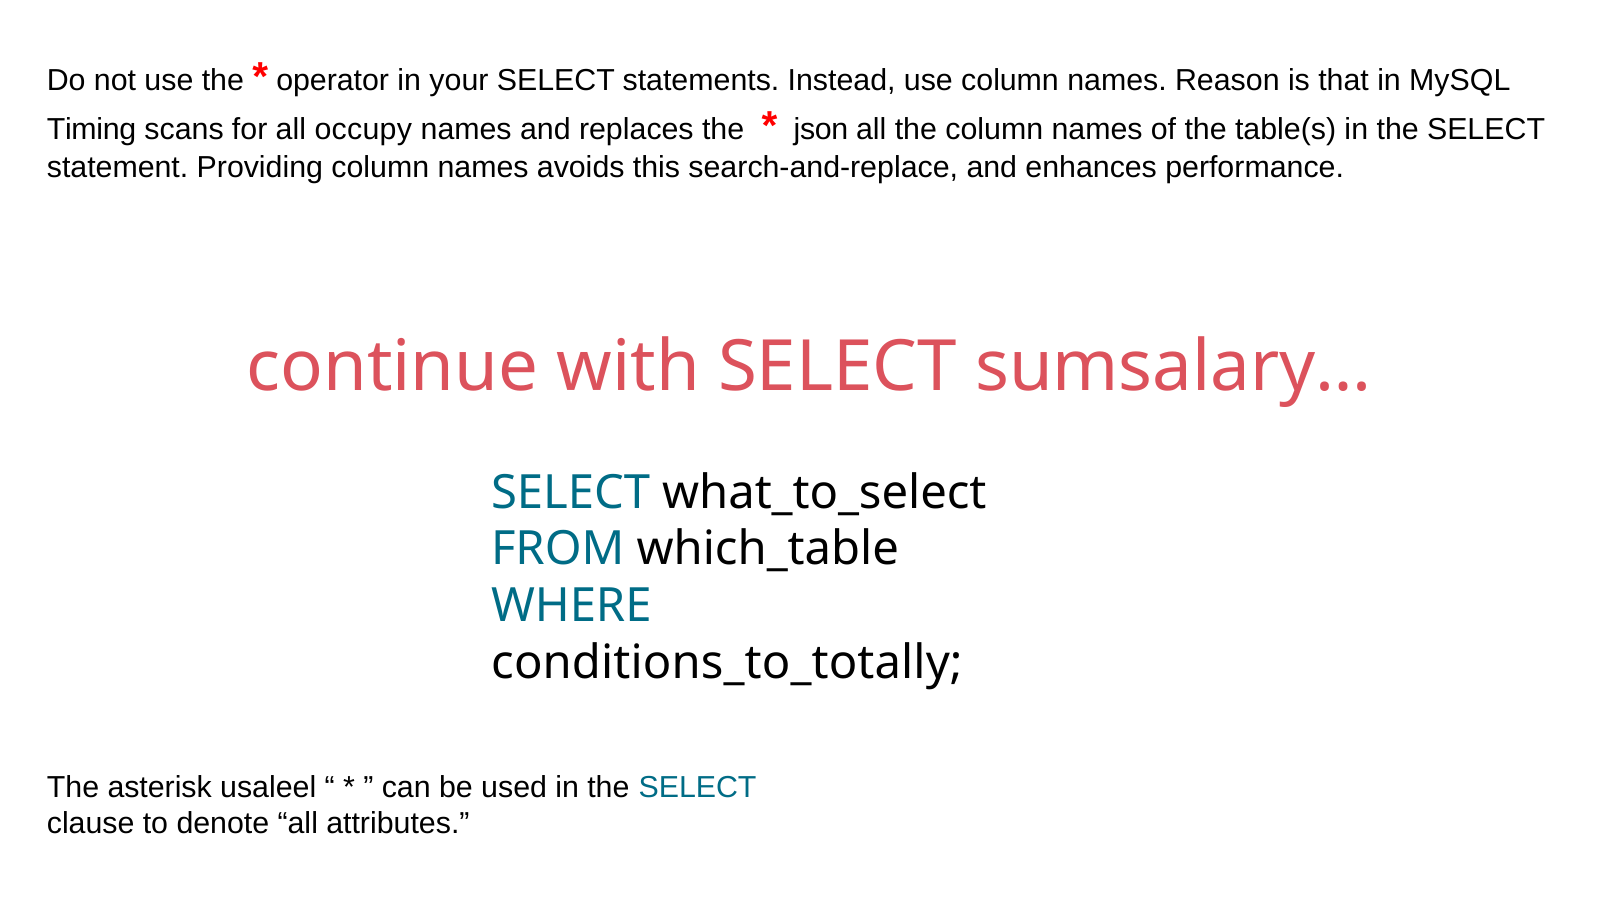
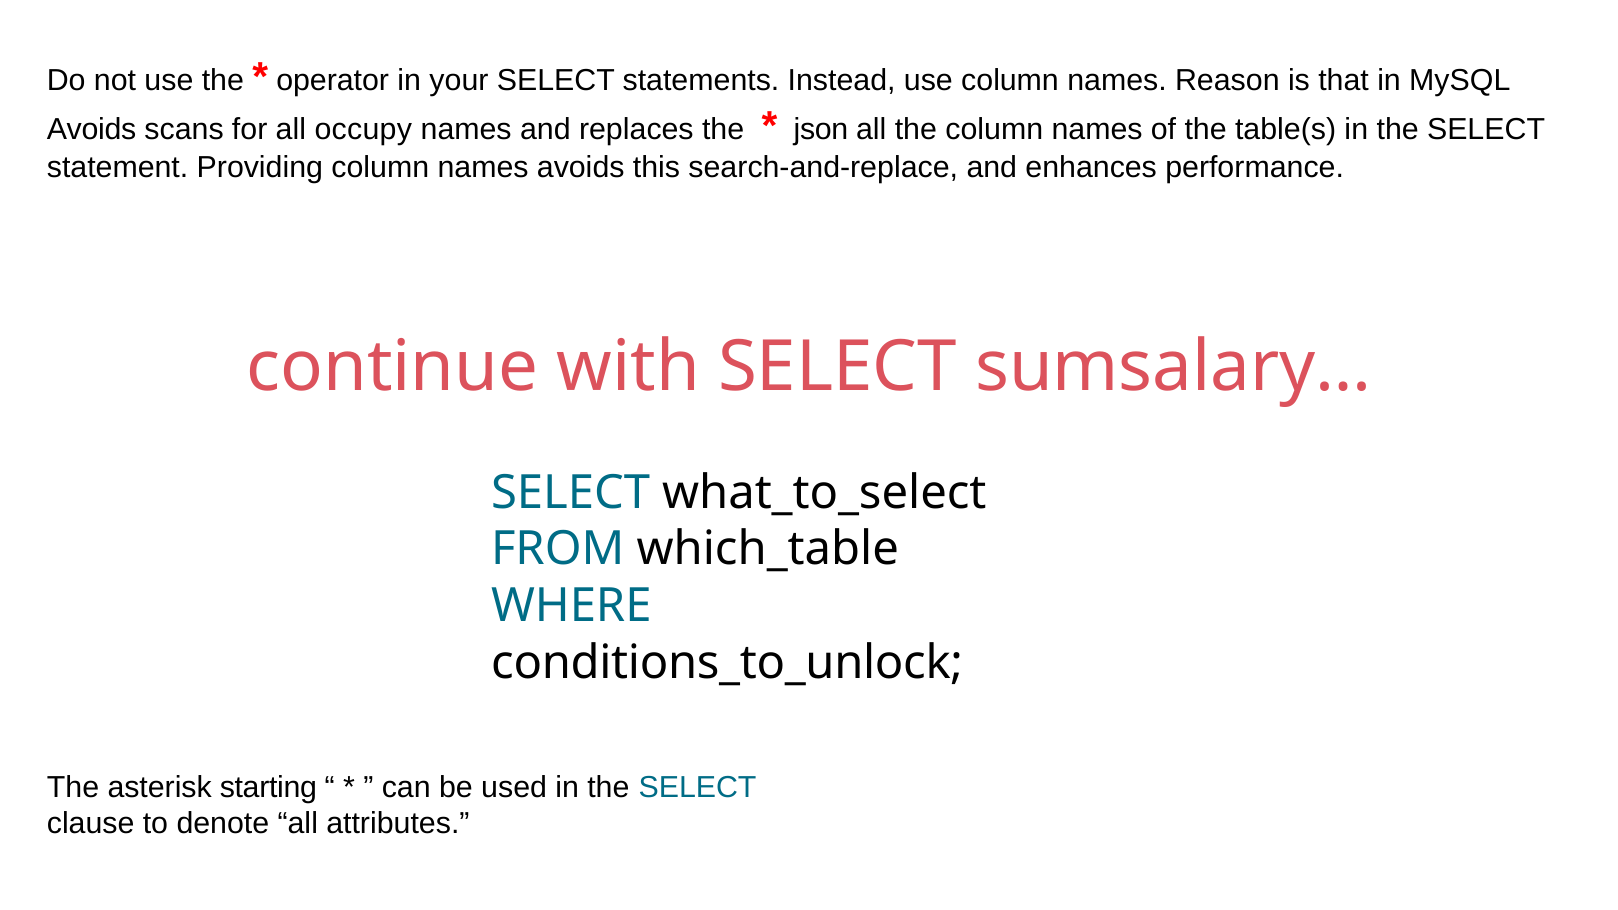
Timing at (92, 129): Timing -> Avoids
conditions_to_totally: conditions_to_totally -> conditions_to_unlock
usaleel: usaleel -> starting
